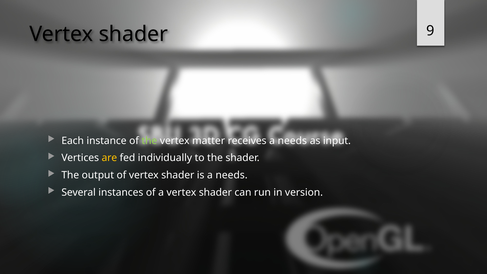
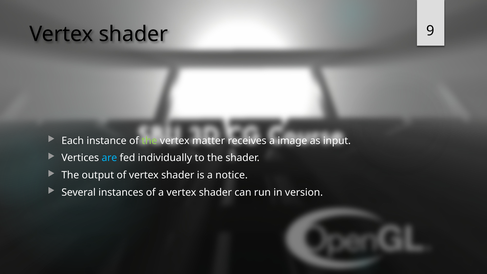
receives a needs: needs -> image
are colour: yellow -> light blue
is a needs: needs -> notice
